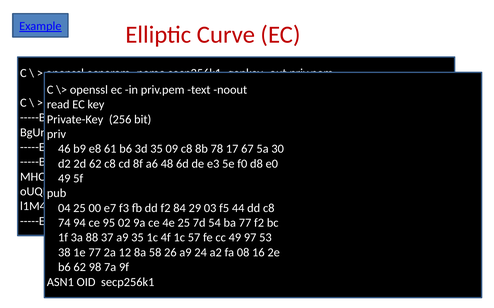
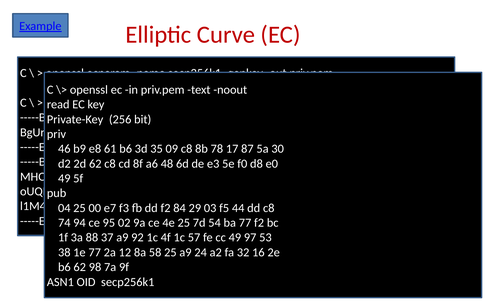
67: 67 -> 87
a9 35: 35 -> 92
58 26: 26 -> 25
08: 08 -> 32
